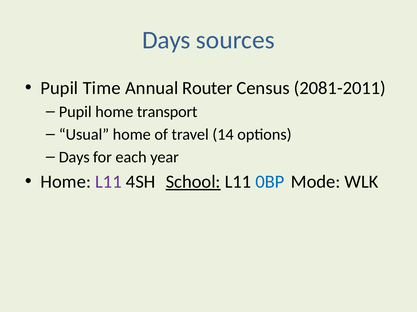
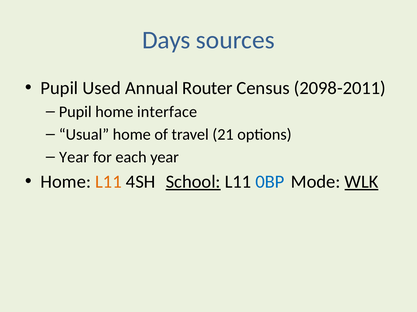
Time: Time -> Used
2081-2011: 2081-2011 -> 2098-2011
transport: transport -> interface
14: 14 -> 21
Days at (74, 157): Days -> Year
L11 at (108, 182) colour: purple -> orange
WLK underline: none -> present
